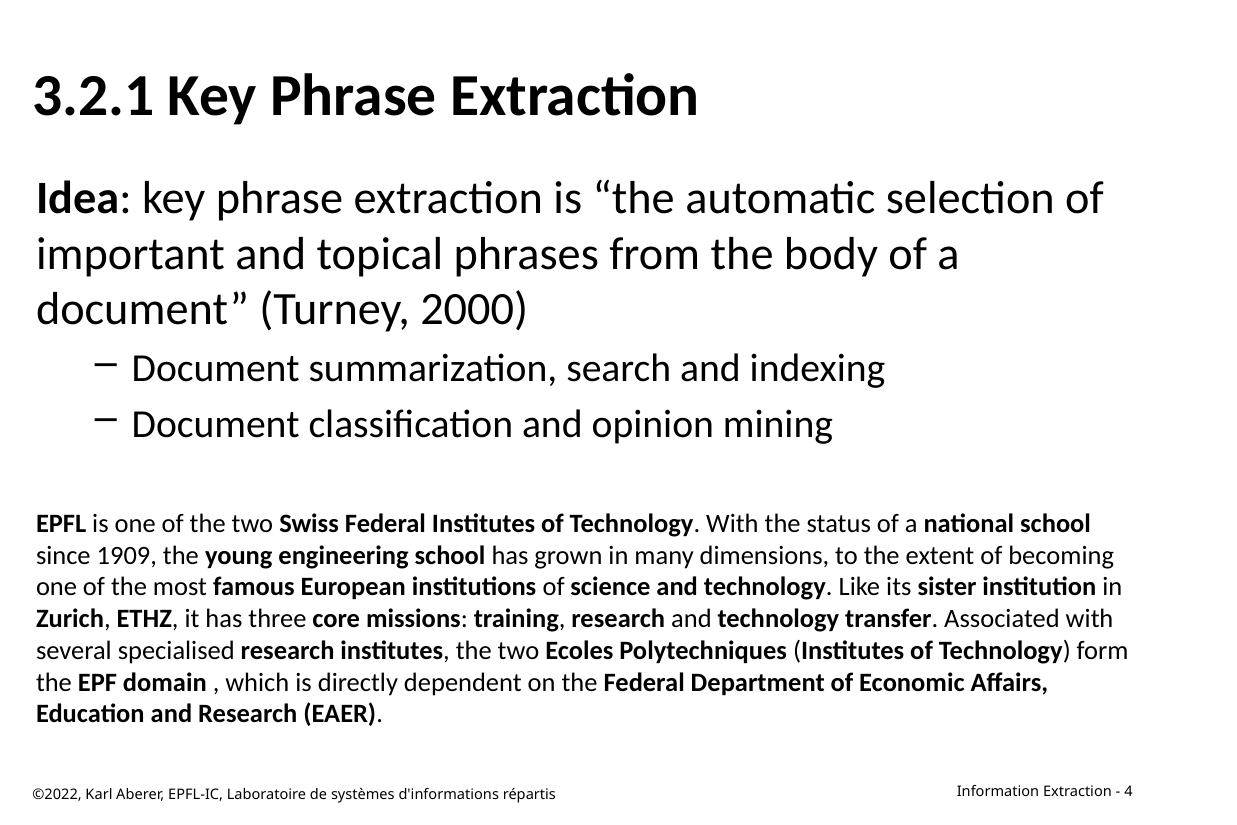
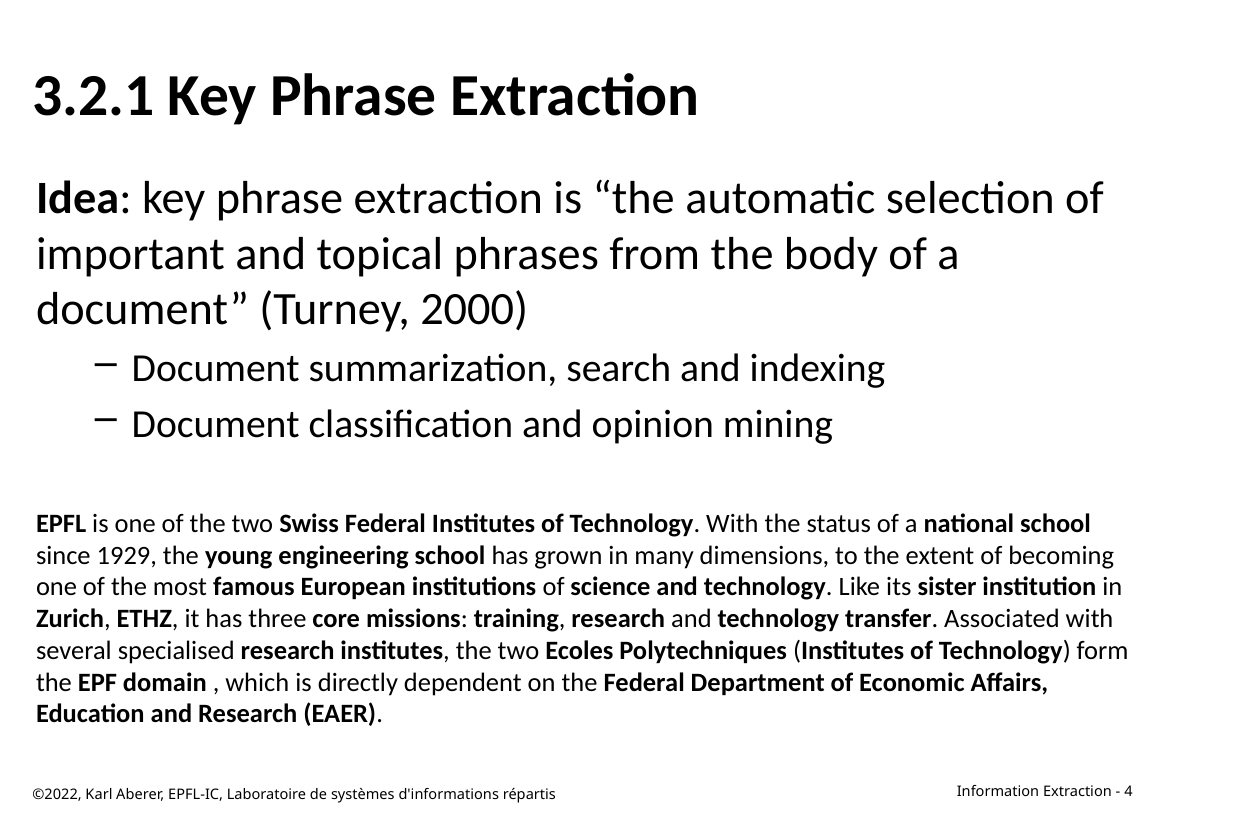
1909: 1909 -> 1929
